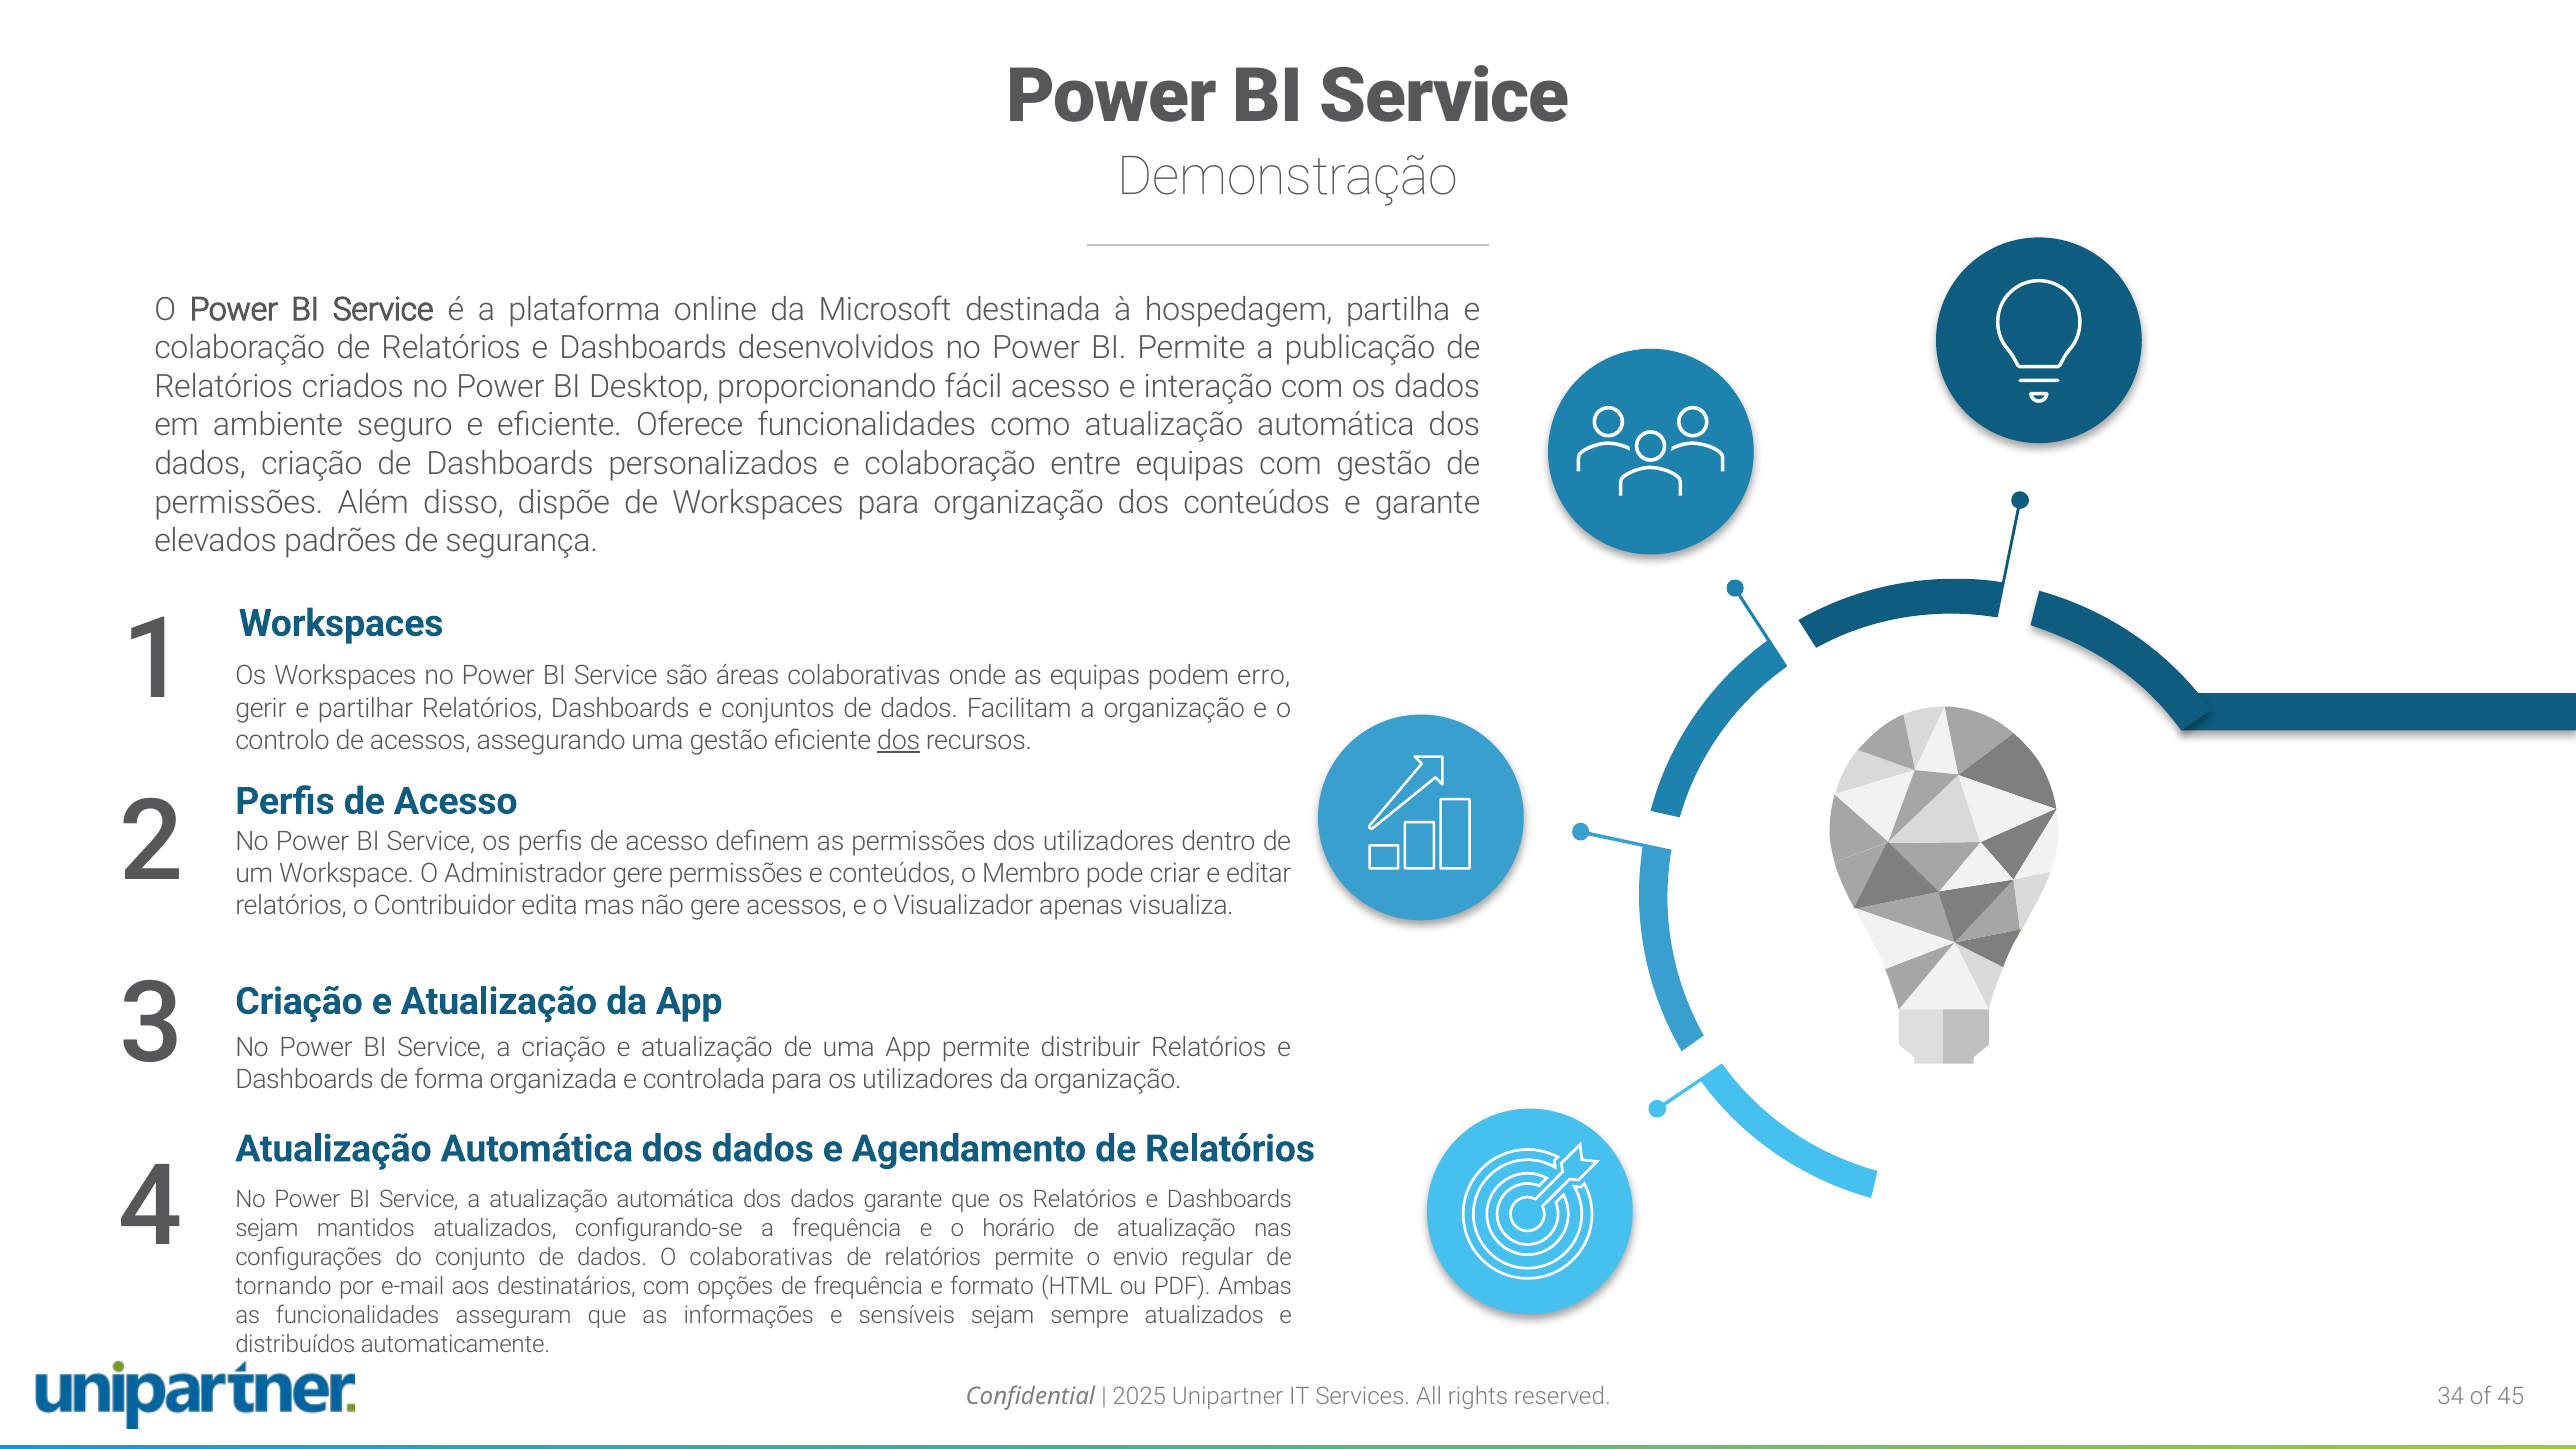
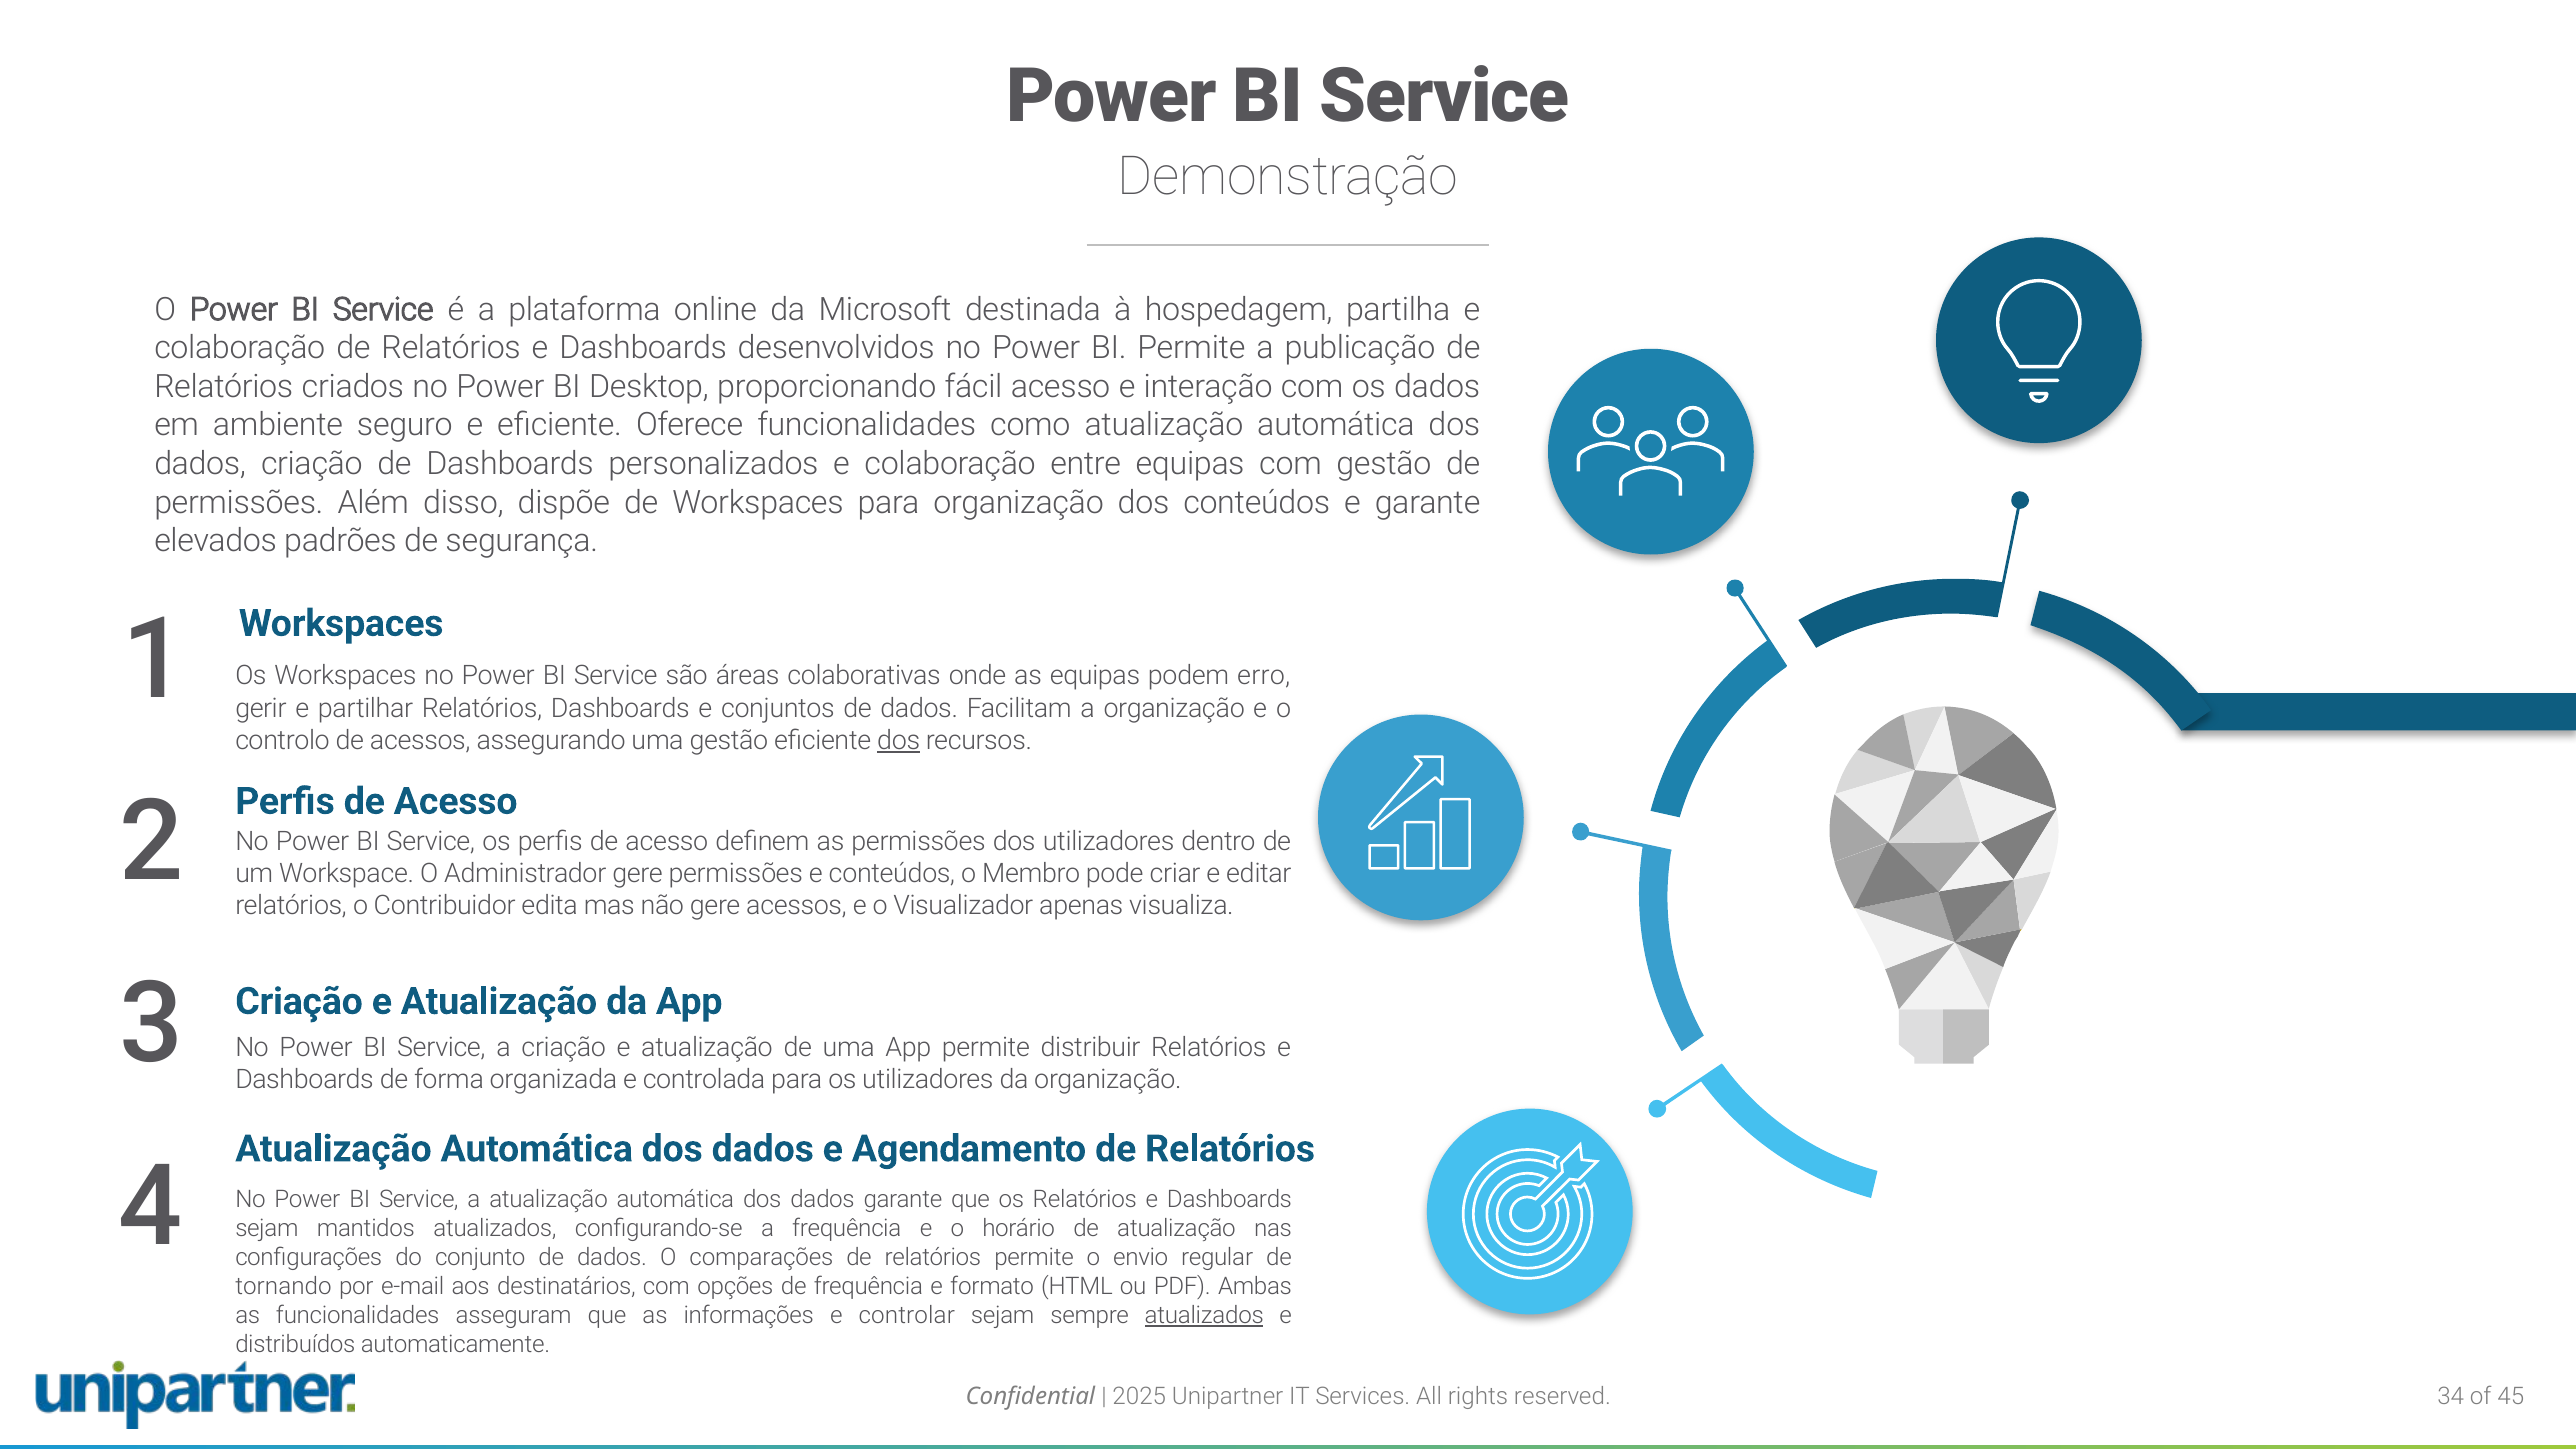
O colaborativas: colaborativas -> comparações
sensíveis: sensíveis -> controlar
atualizados at (1204, 1316) underline: none -> present
